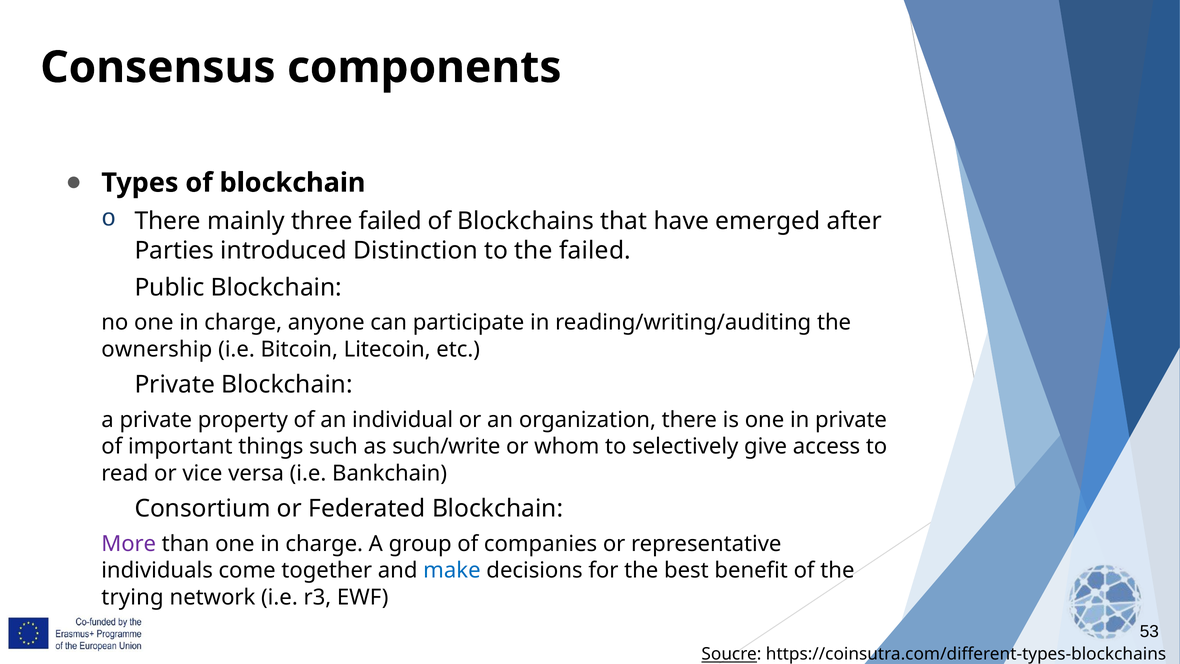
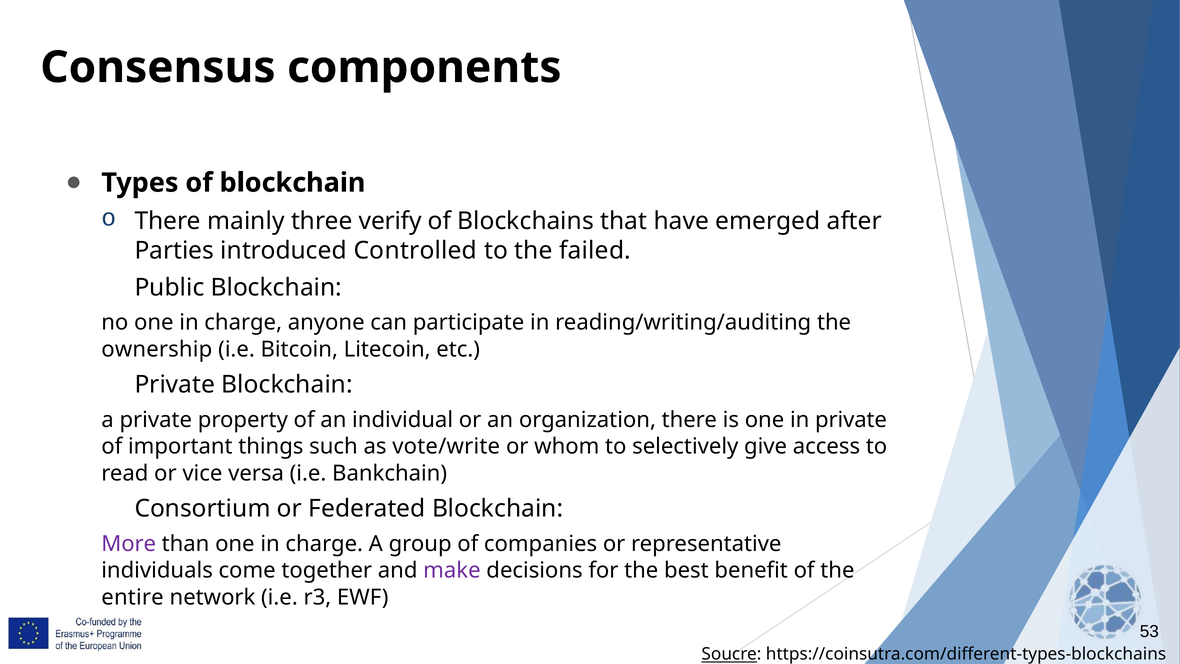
three failed: failed -> verify
Distinction: Distinction -> Controlled
such/write: such/write -> vote/write
make colour: blue -> purple
trying: trying -> entire
